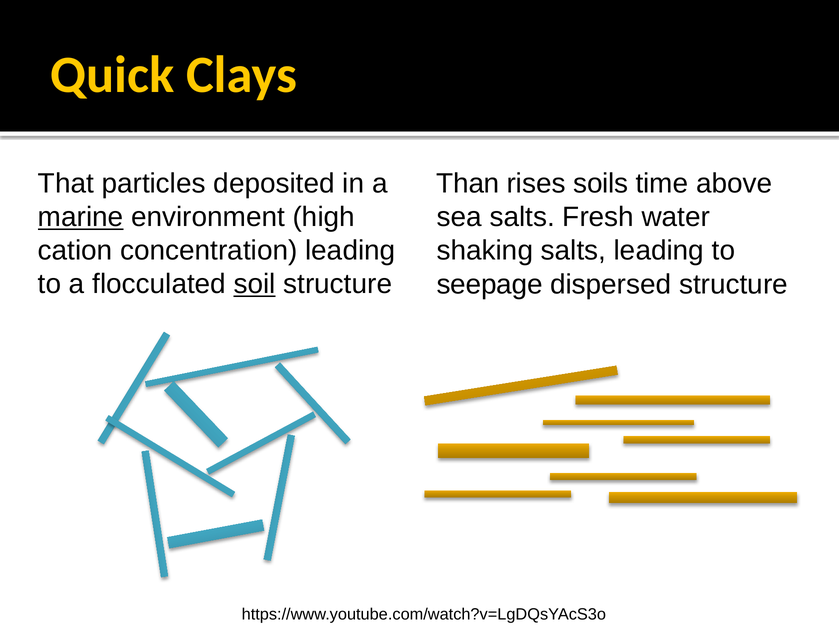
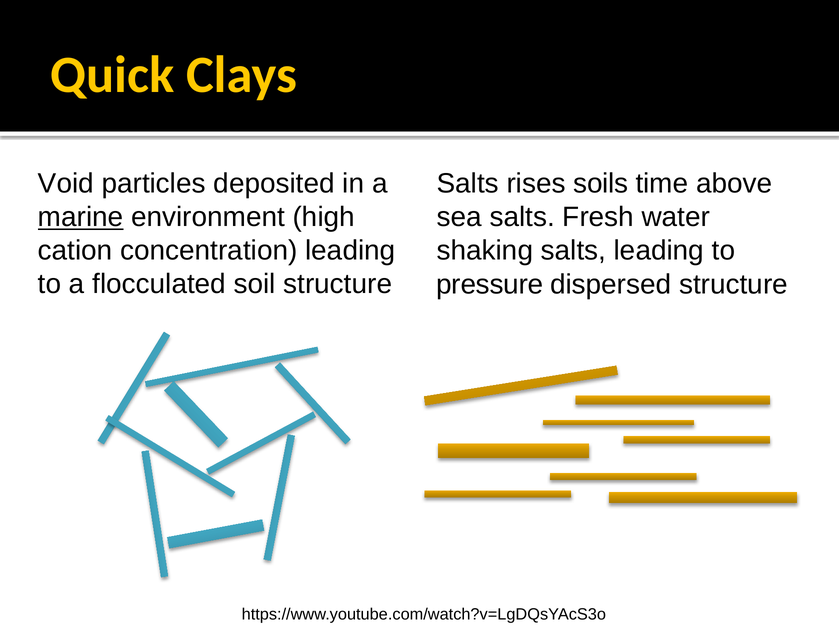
That: That -> Void
Than at (468, 184): Than -> Salts
soil underline: present -> none
seepage: seepage -> pressure
